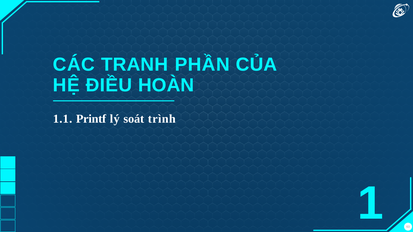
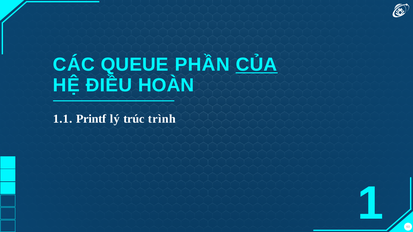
TRANH: TRANH -> QUEUE
CỦA underline: none -> present
soát: soát -> trúc
